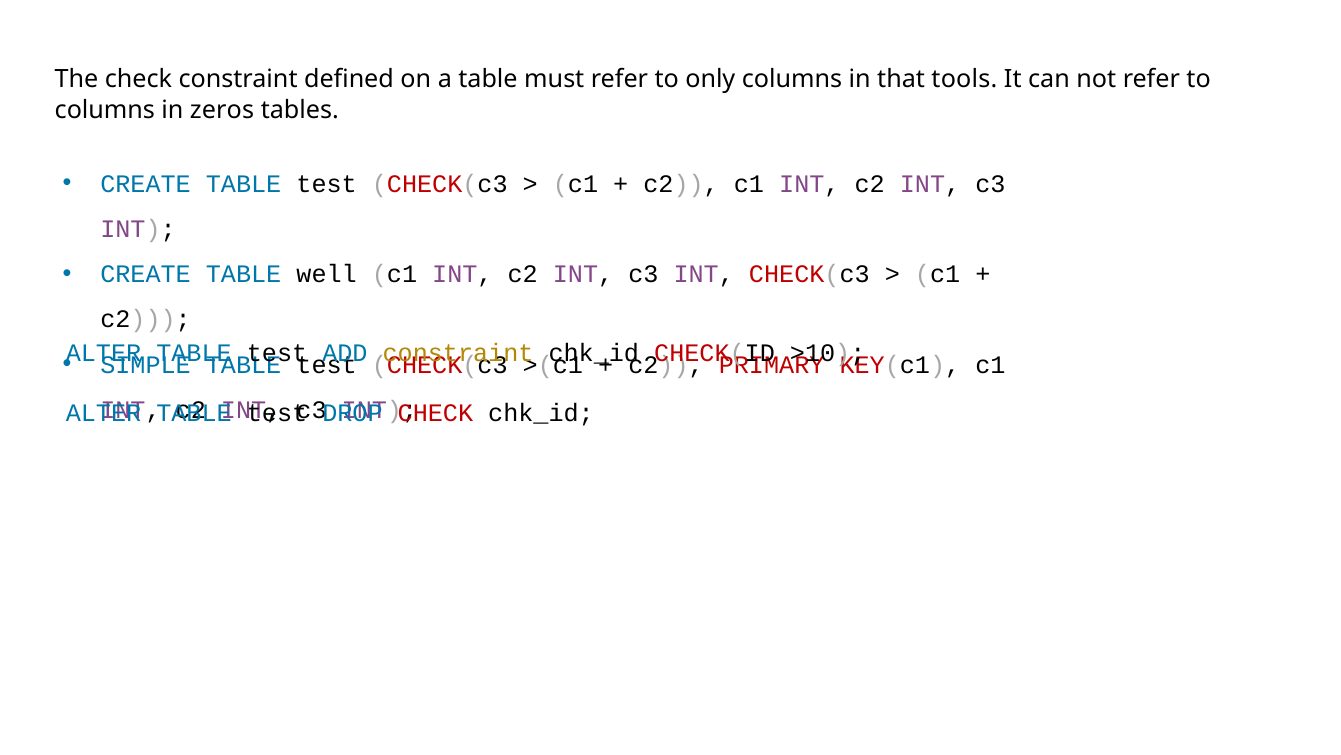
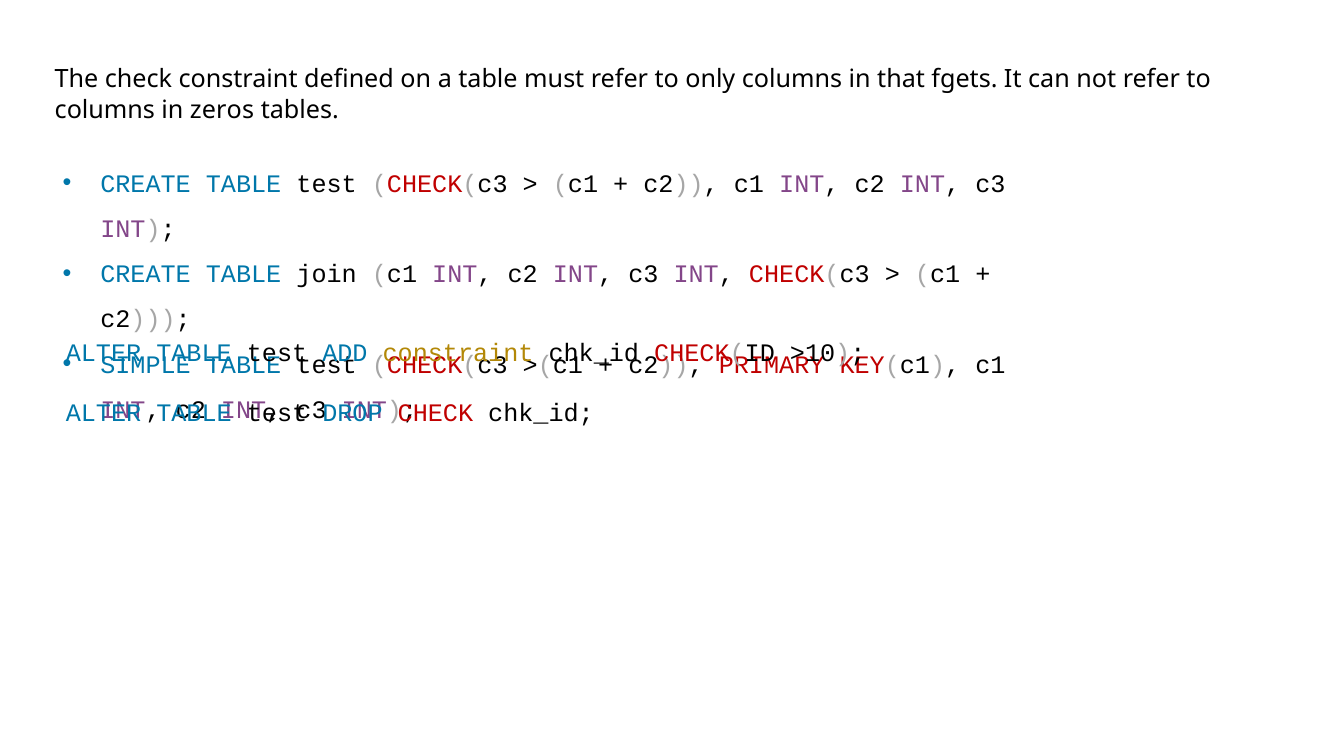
tools: tools -> fgets
well: well -> join
